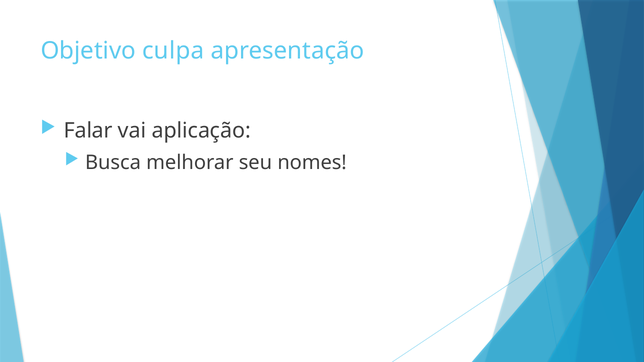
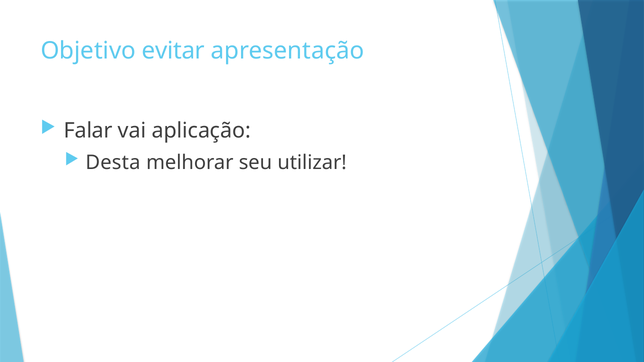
culpa: culpa -> evitar
Busca: Busca -> Desta
nomes: nomes -> utilizar
